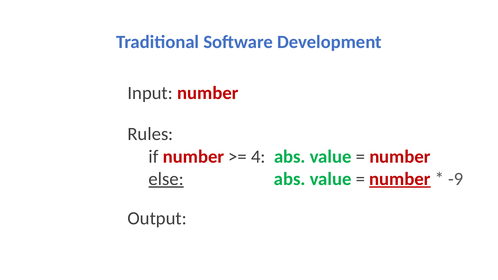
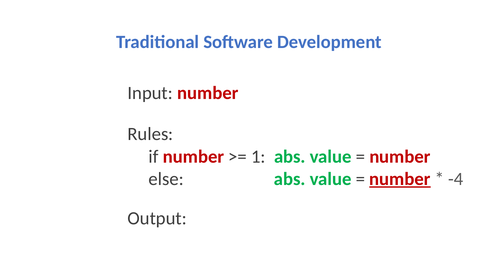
4: 4 -> 1
else underline: present -> none
-9: -9 -> -4
